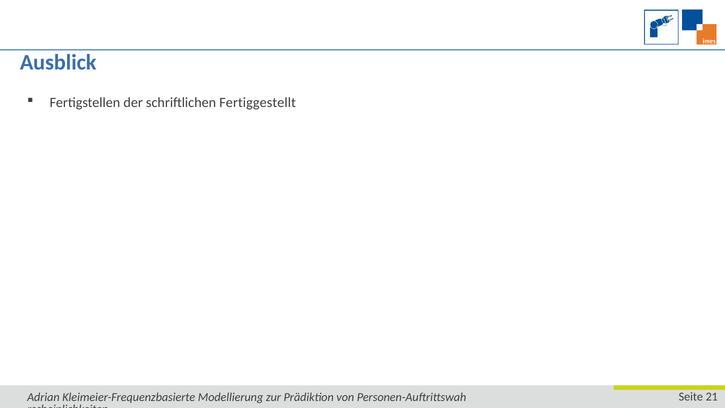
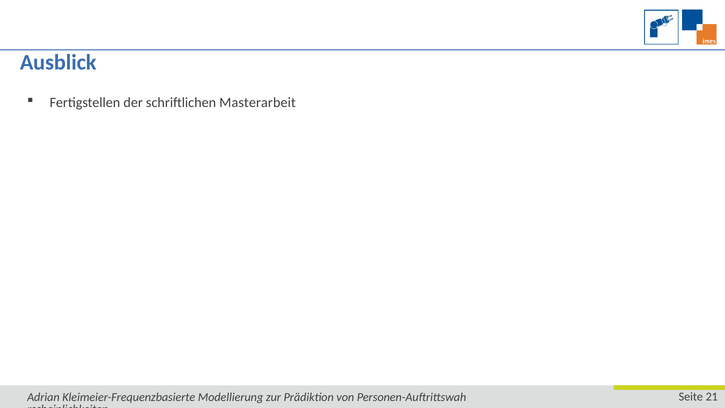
Fertiggestellt: Fertiggestellt -> Masterarbeit
